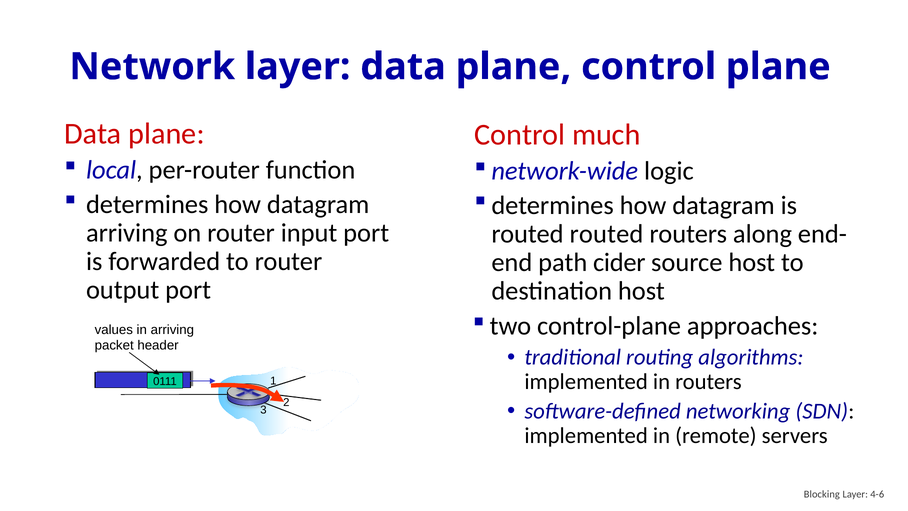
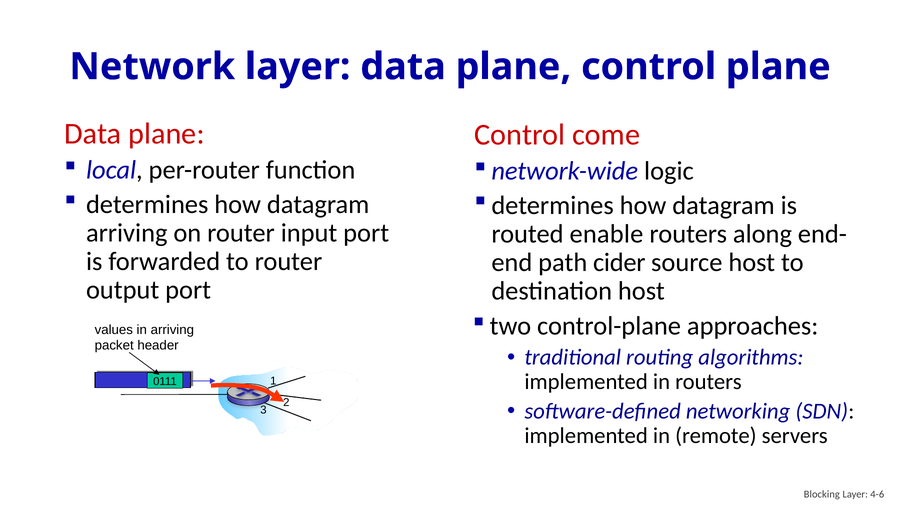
much: much -> come
routed routed: routed -> enable
